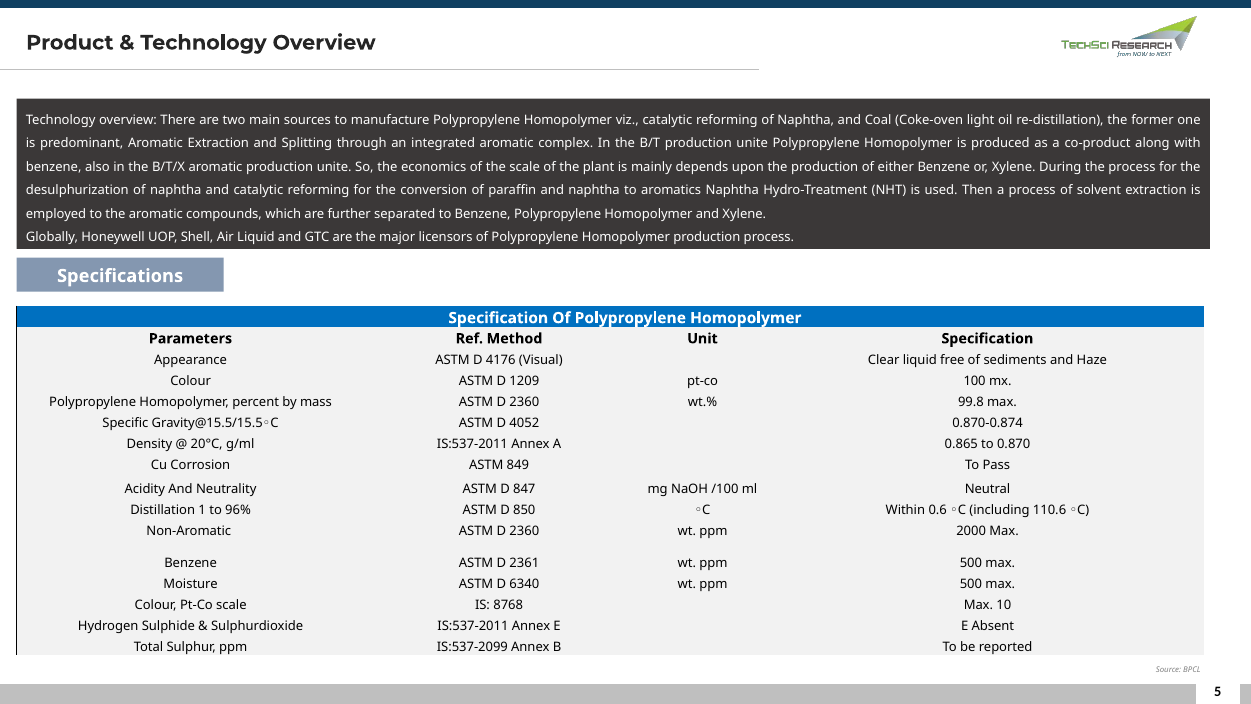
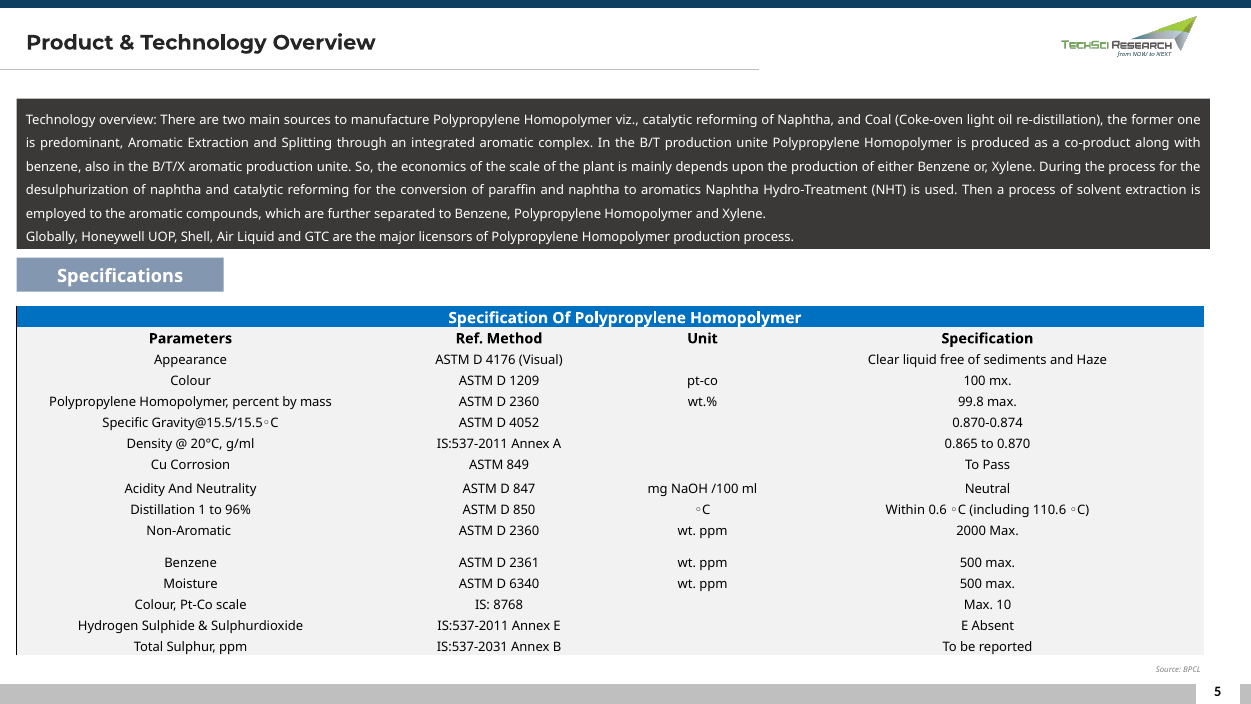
IS:537-2099: IS:537-2099 -> IS:537-2031
